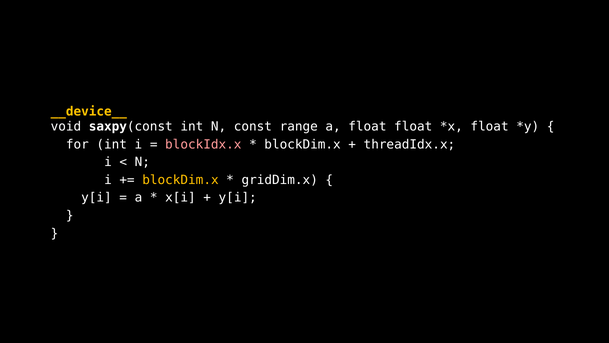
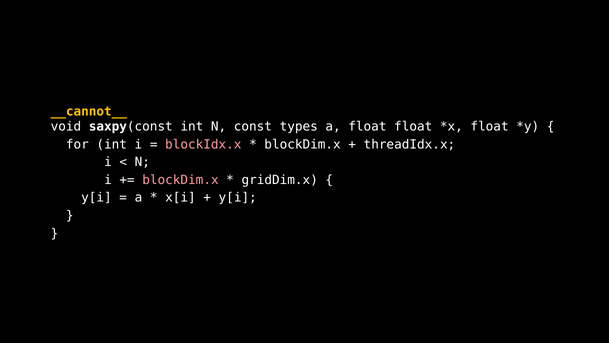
__device__: __device__ -> __cannot__
range: range -> types
blockDim.x at (180, 180) colour: yellow -> pink
